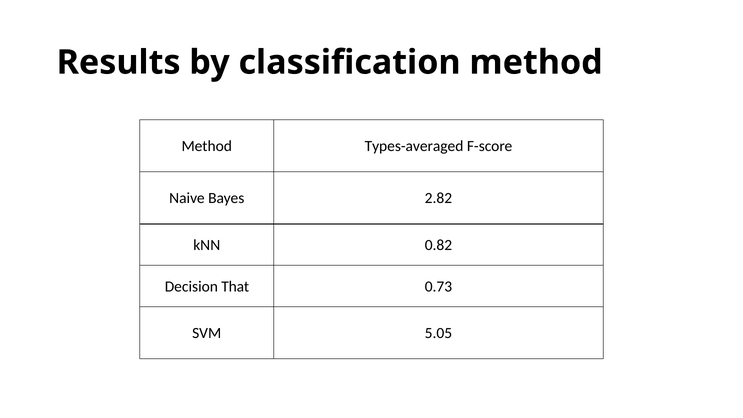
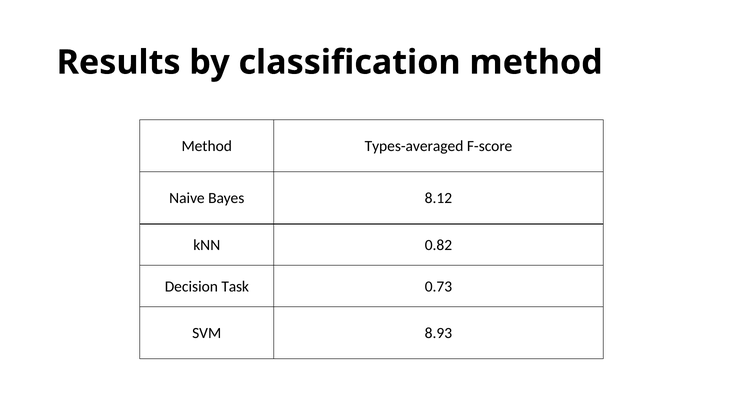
2.82: 2.82 -> 8.12
That: That -> Task
5.05: 5.05 -> 8.93
